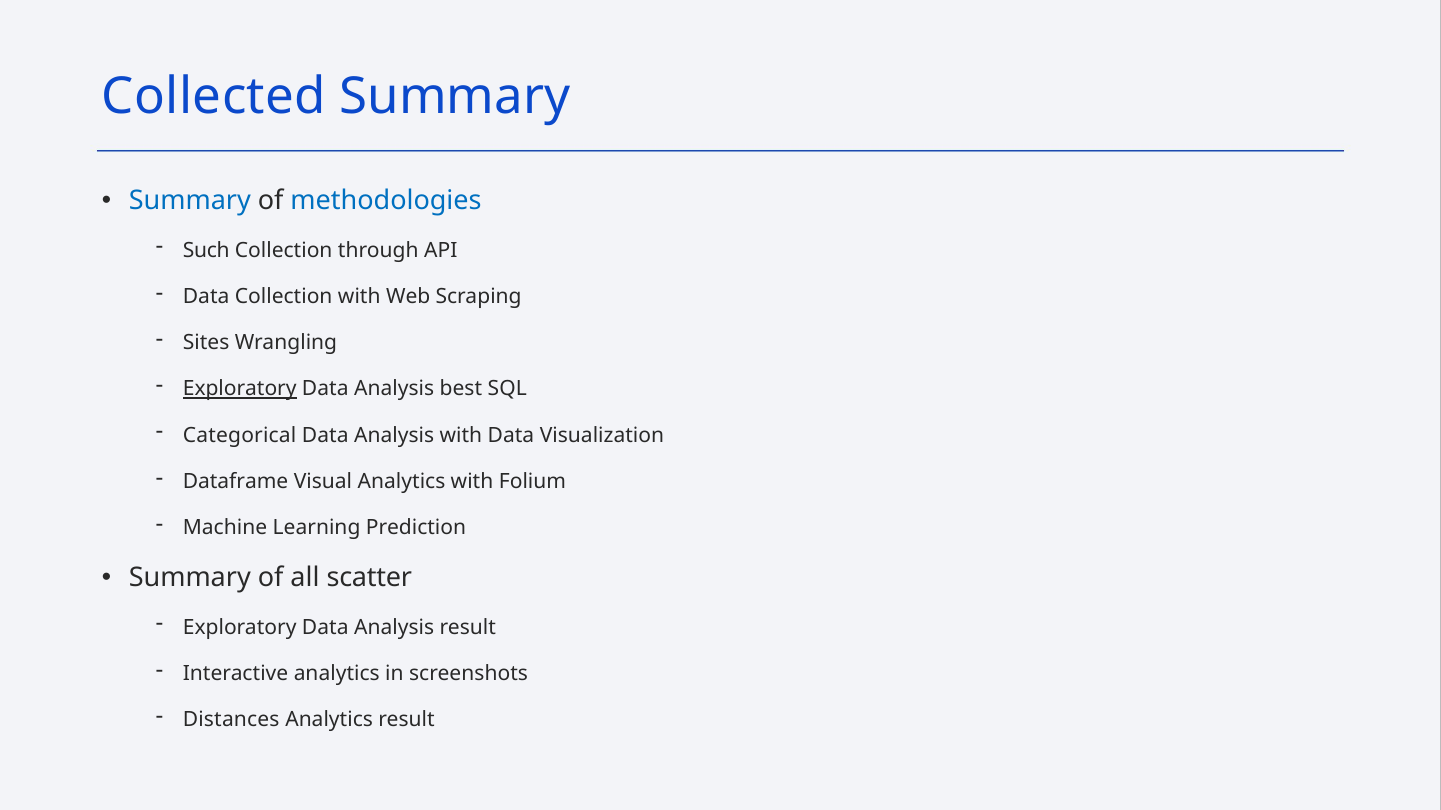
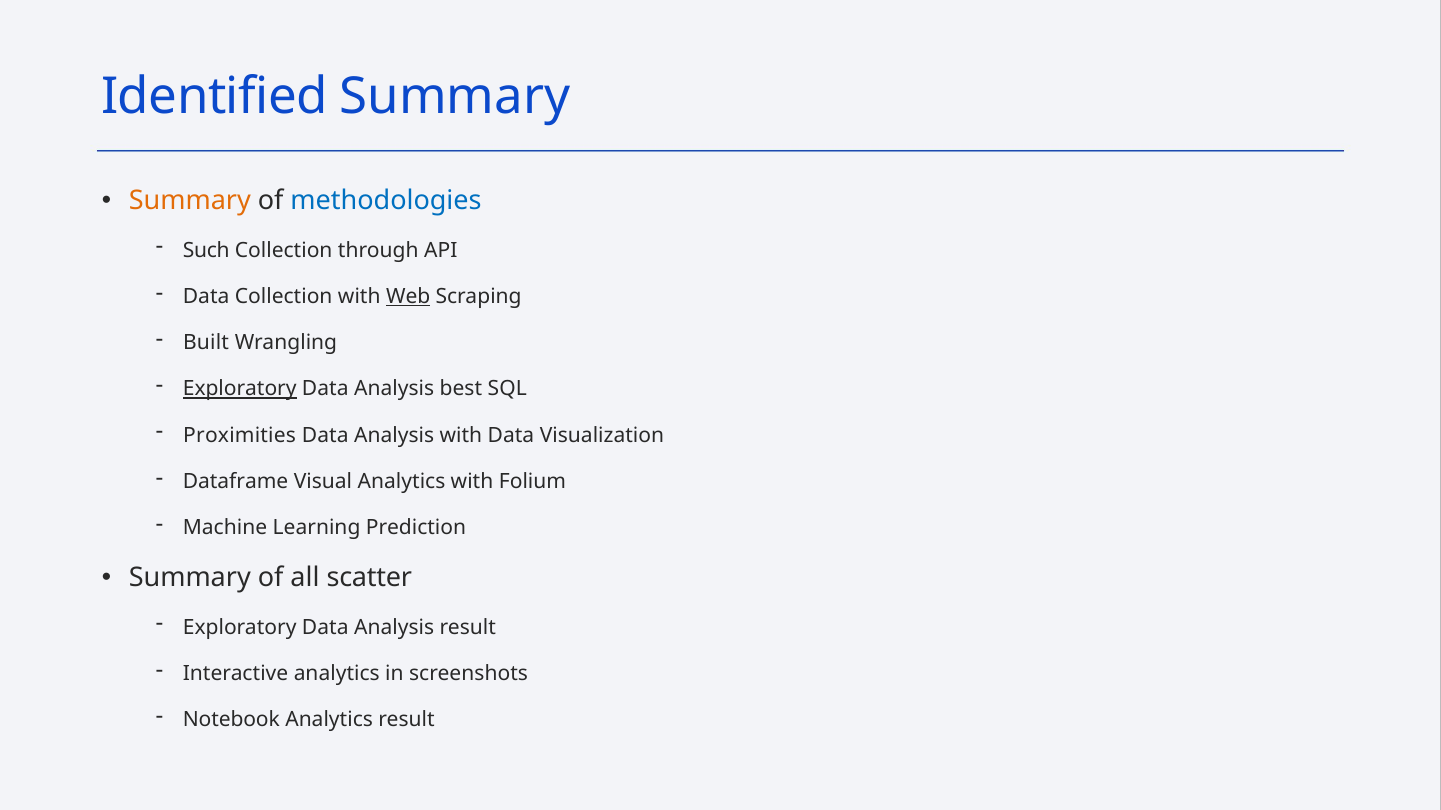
Collected: Collected -> Identified
Summary at (190, 201) colour: blue -> orange
Web underline: none -> present
Sites: Sites -> Built
Categorical: Categorical -> Proximities
Distances: Distances -> Notebook
